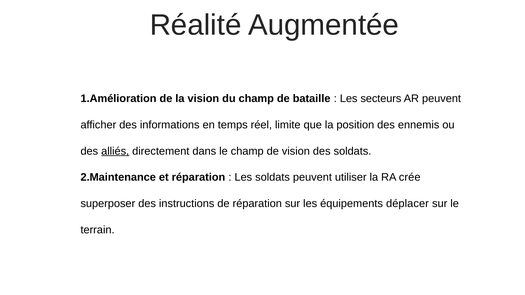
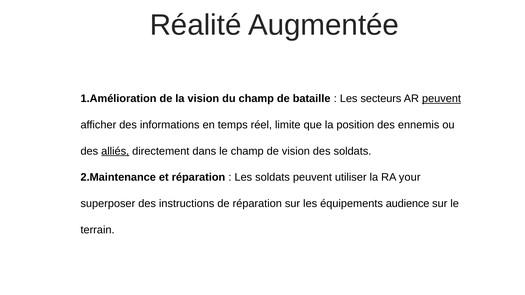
peuvent at (441, 99) underline: none -> present
crée: crée -> your
déplacer: déplacer -> audience
